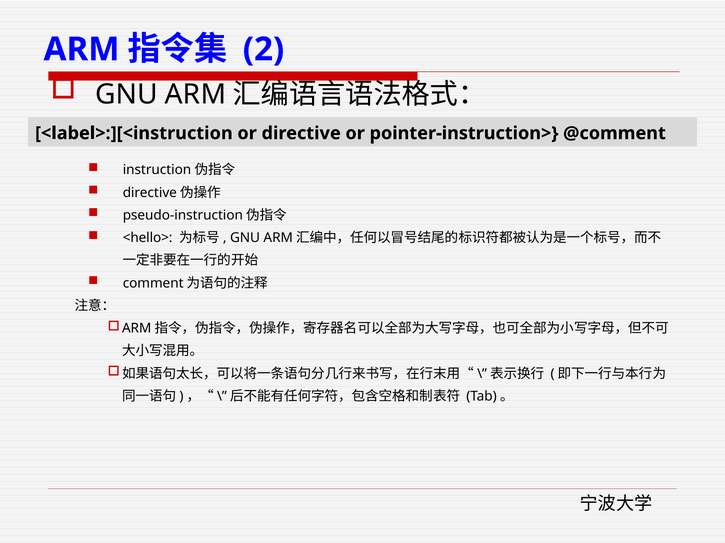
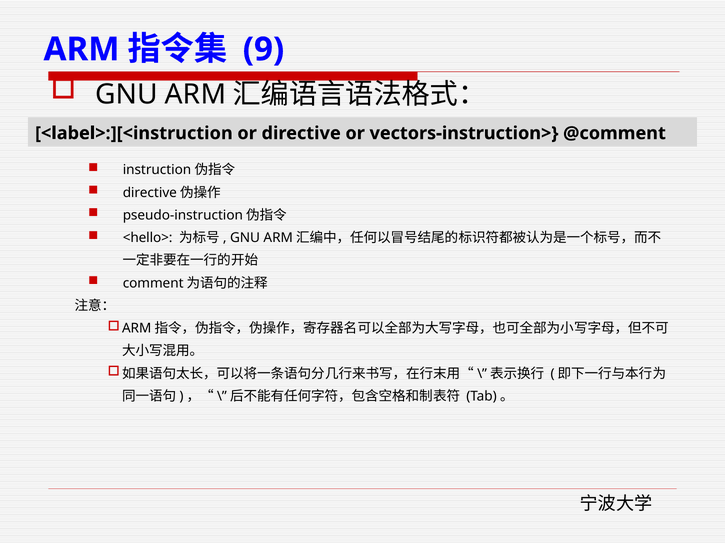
2: 2 -> 9
pointer-instruction>: pointer-instruction> -> vectors-instruction>
